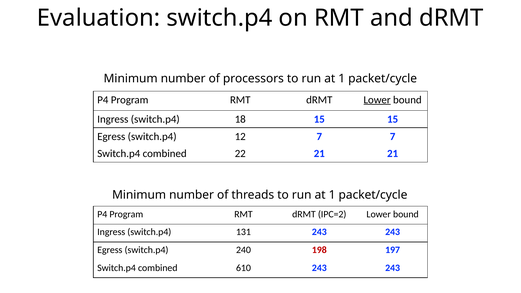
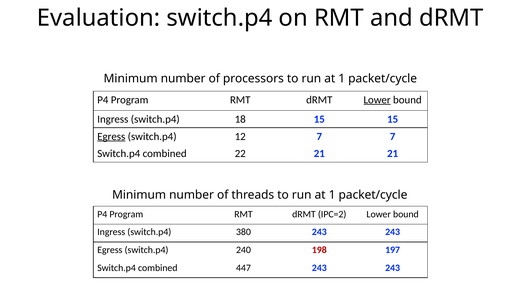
Egress at (111, 136) underline: none -> present
131: 131 -> 380
610: 610 -> 447
